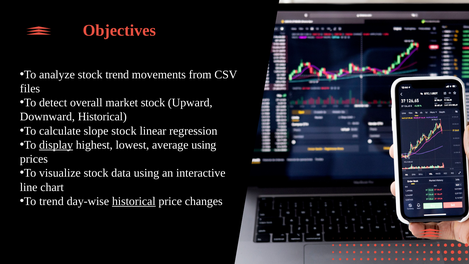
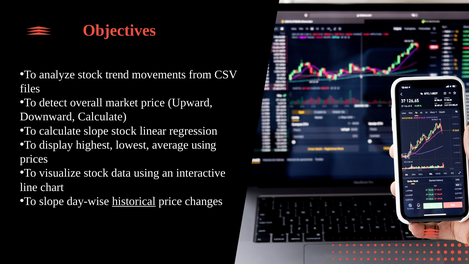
market stock: stock -> price
Downward Historical: Historical -> Calculate
display underline: present -> none
To trend: trend -> slope
